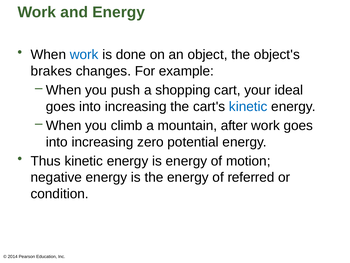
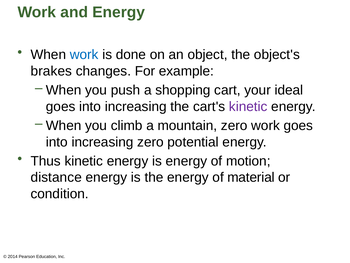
kinetic at (248, 106) colour: blue -> purple
mountain after: after -> zero
negative: negative -> distance
referred: referred -> material
